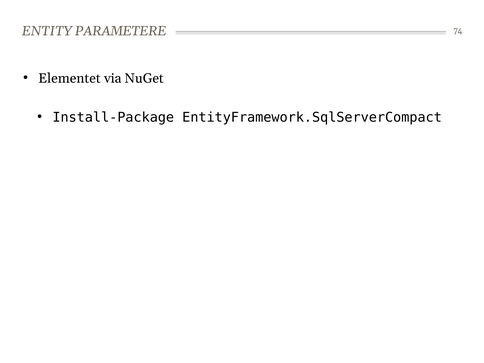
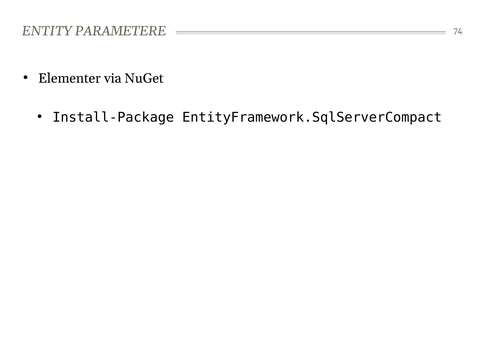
Elementet: Elementet -> Elementer
